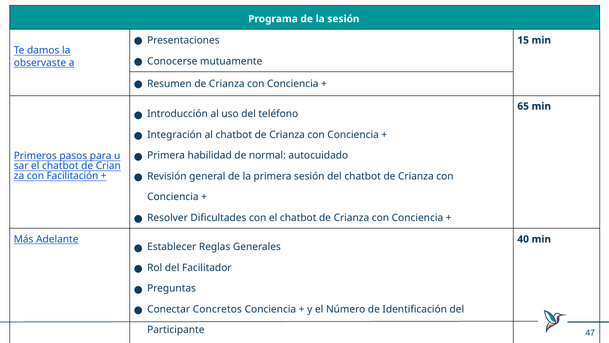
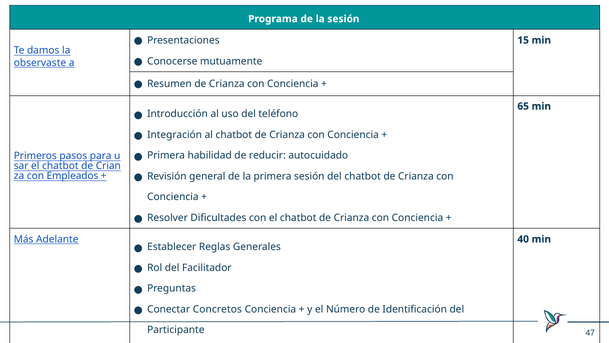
normal: normal -> reducir
Facilitación: Facilitación -> Empleados
